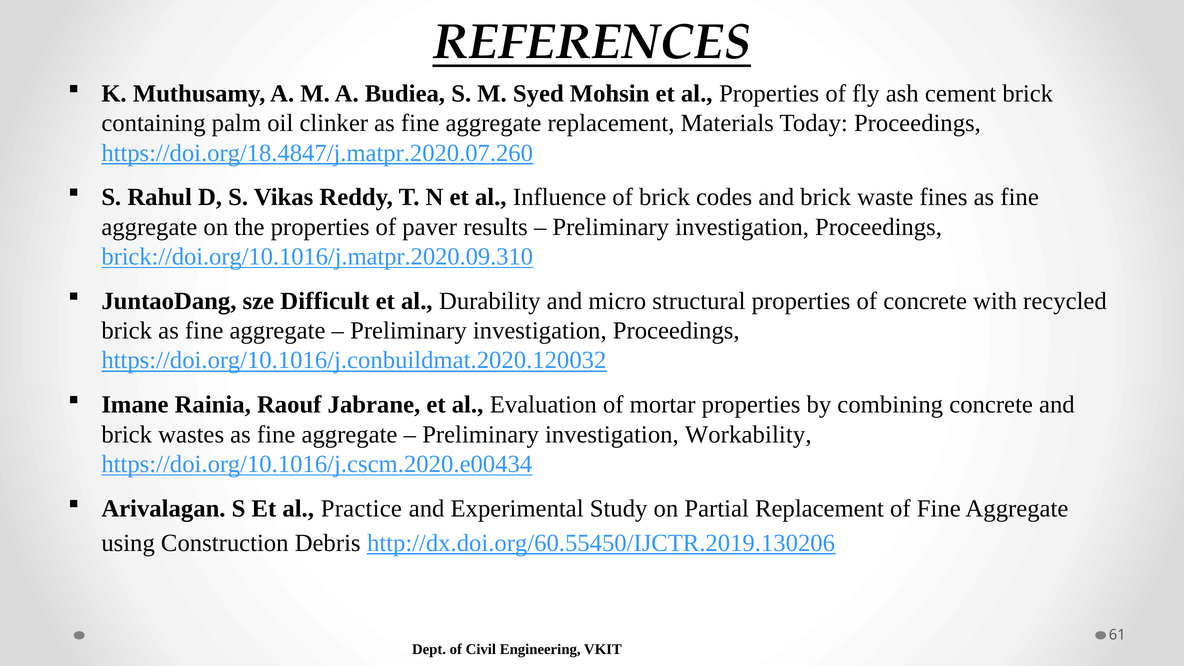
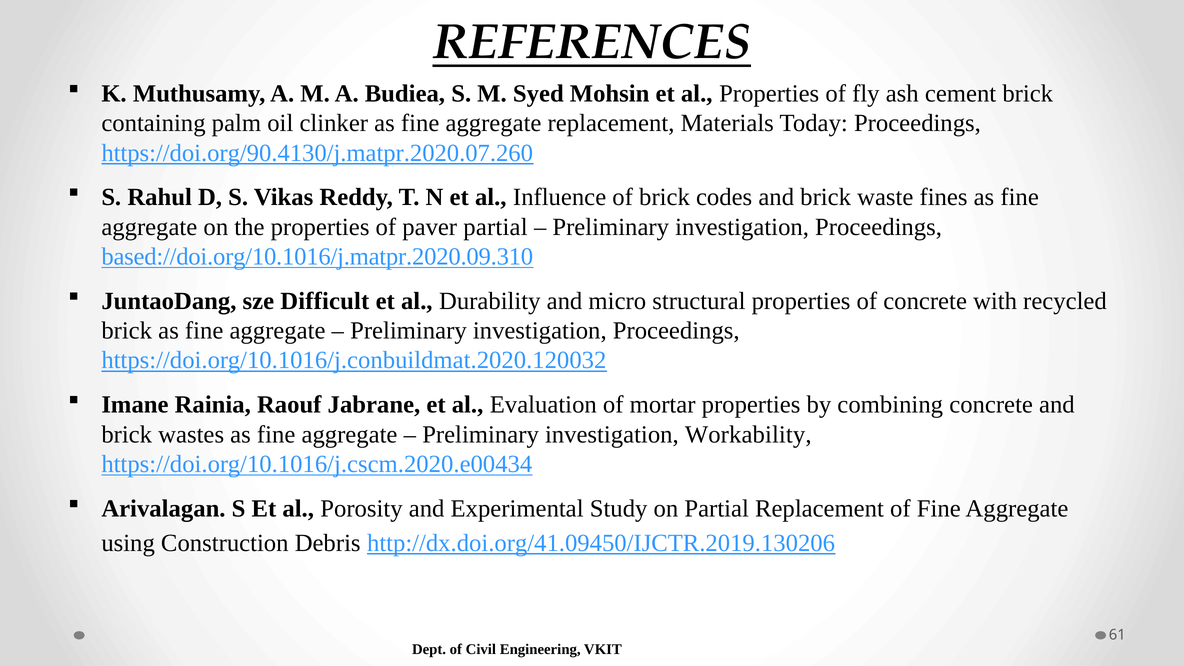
https://doi.org/18.4847/j.matpr.2020.07.260: https://doi.org/18.4847/j.matpr.2020.07.260 -> https://doi.org/90.4130/j.matpr.2020.07.260
paver results: results -> partial
brick://doi.org/10.1016/j.matpr.2020.09.310: brick://doi.org/10.1016/j.matpr.2020.09.310 -> based://doi.org/10.1016/j.matpr.2020.09.310
Practice: Practice -> Porosity
http://dx.doi.org/60.55450/IJCTR.2019.130206: http://dx.doi.org/60.55450/IJCTR.2019.130206 -> http://dx.doi.org/41.09450/IJCTR.2019.130206
